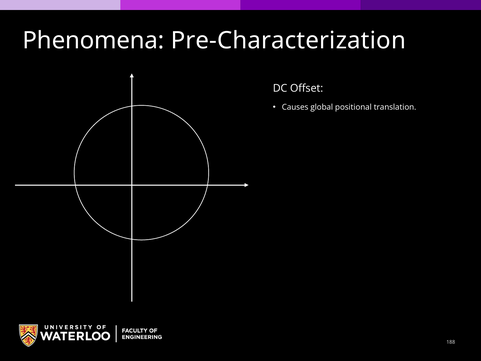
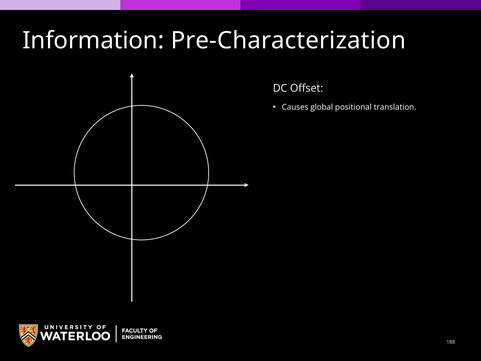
Phenomena: Phenomena -> Information
